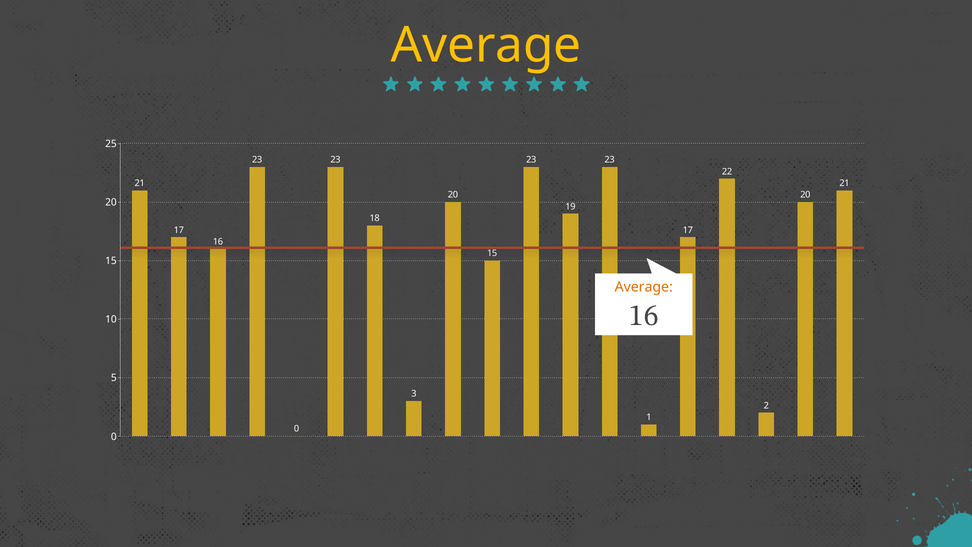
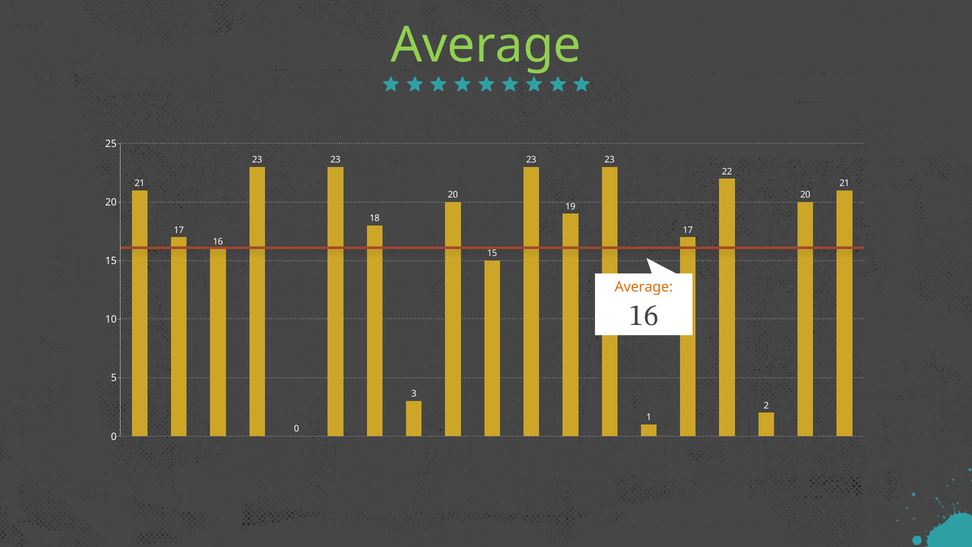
Average at (486, 46) colour: yellow -> light green
